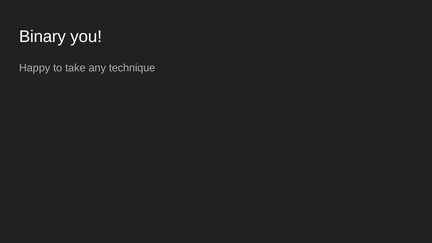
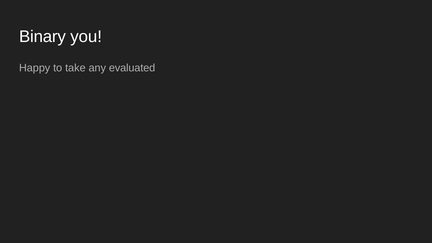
technique: technique -> evaluated
